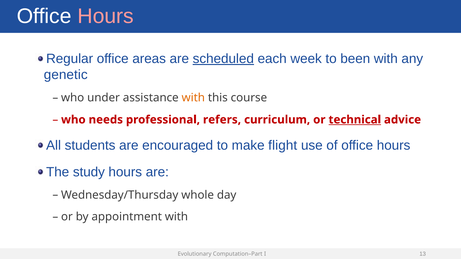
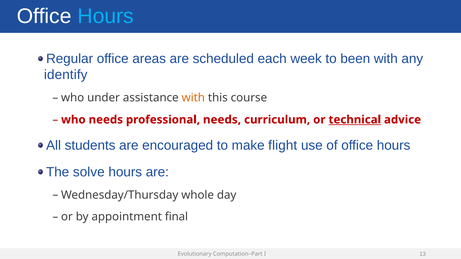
Hours at (106, 16) colour: pink -> light blue
scheduled underline: present -> none
genetic: genetic -> identify
professional refers: refers -> needs
study: study -> solve
appointment with: with -> final
